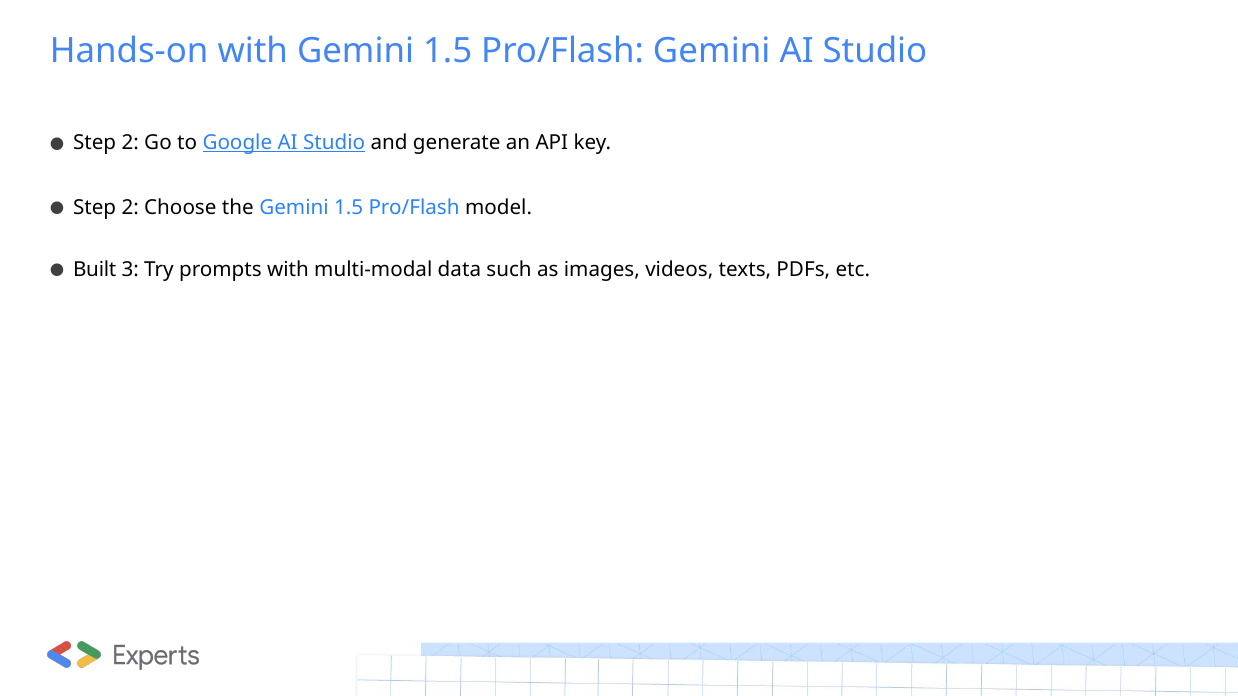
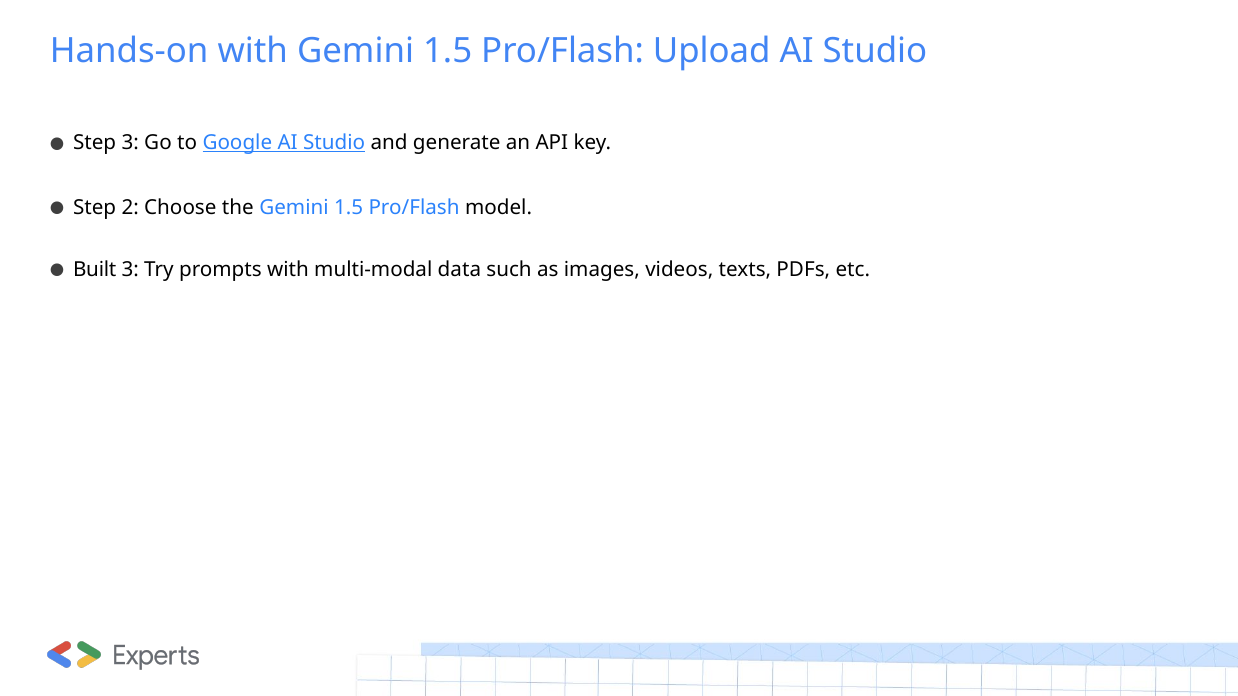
Pro/Flash Gemini: Gemini -> Upload
2 at (130, 142): 2 -> 3
